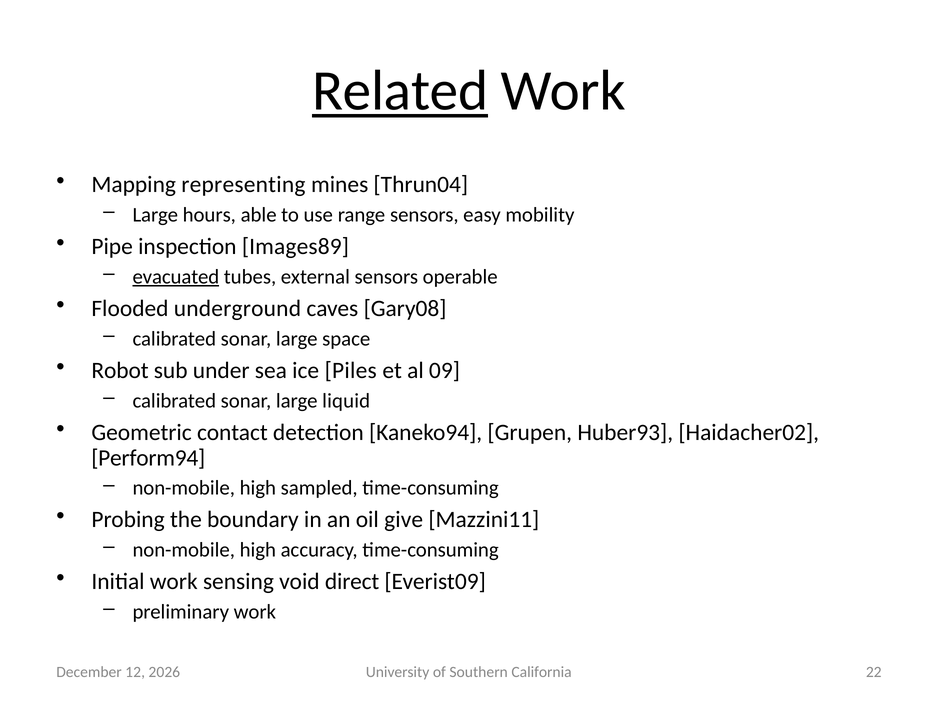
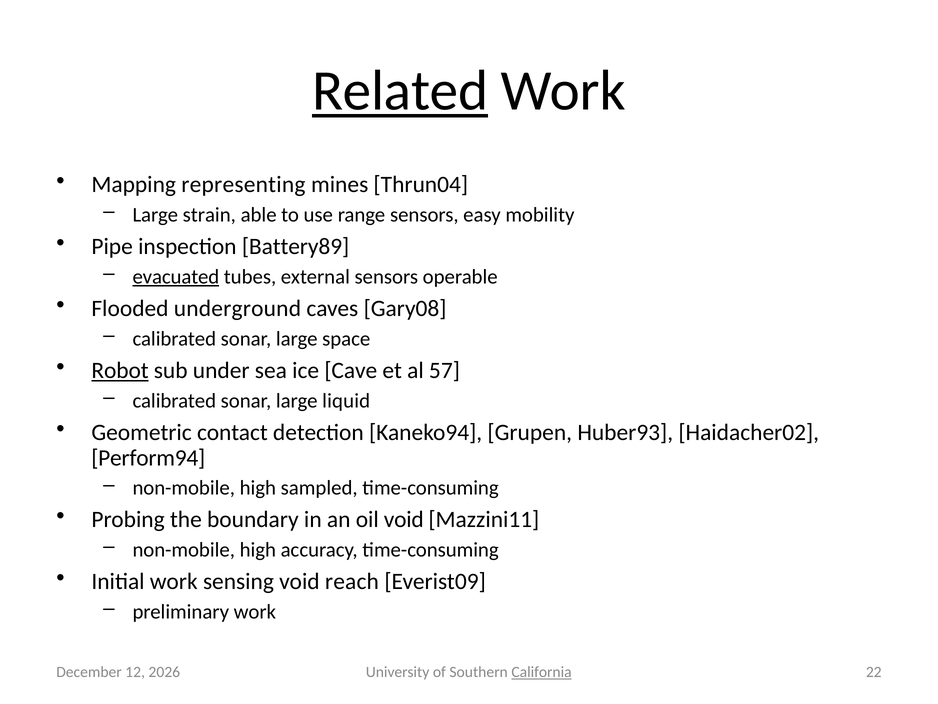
hours: hours -> strain
Images89: Images89 -> Battery89
Robot underline: none -> present
Piles: Piles -> Cave
09: 09 -> 57
oil give: give -> void
direct: direct -> reach
California underline: none -> present
